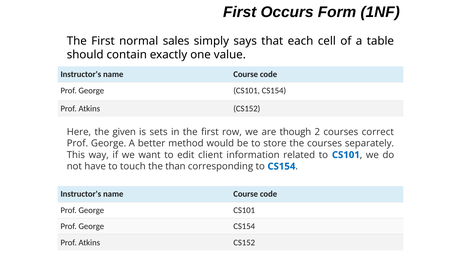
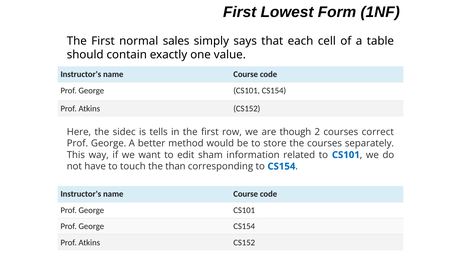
Occurs: Occurs -> Lowest
given: given -> sidec
sets: sets -> tells
client: client -> sham
